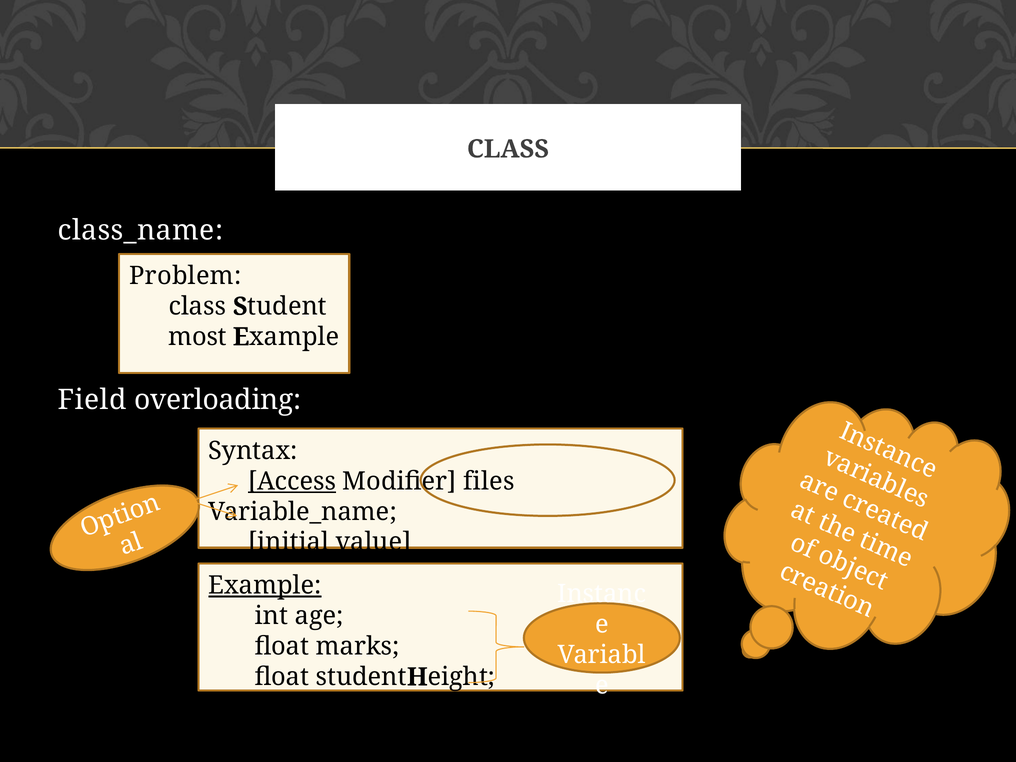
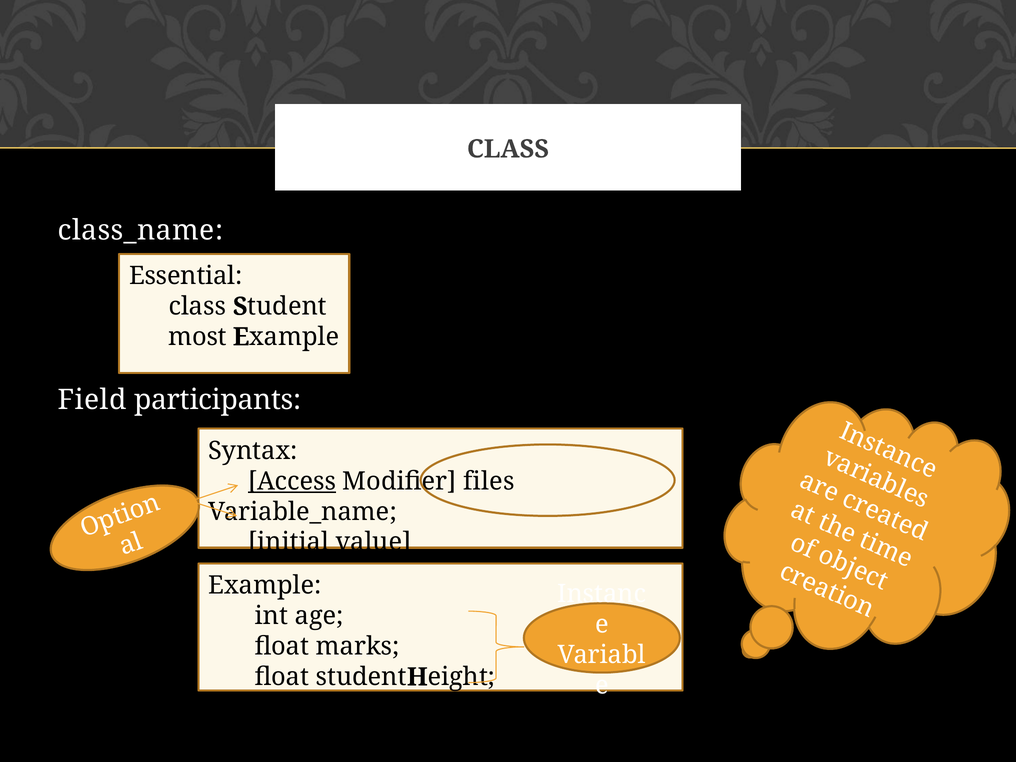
Problem: Problem -> Essential
overloading: overloading -> participants
Example at (265, 586) underline: present -> none
